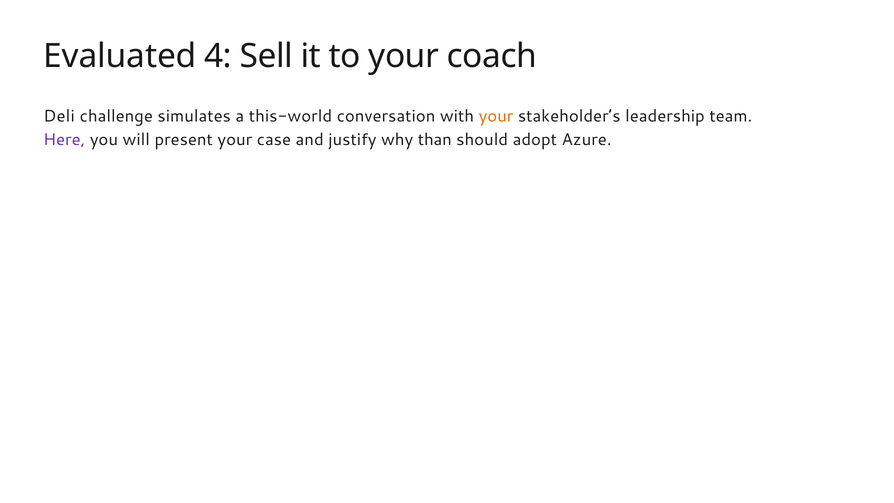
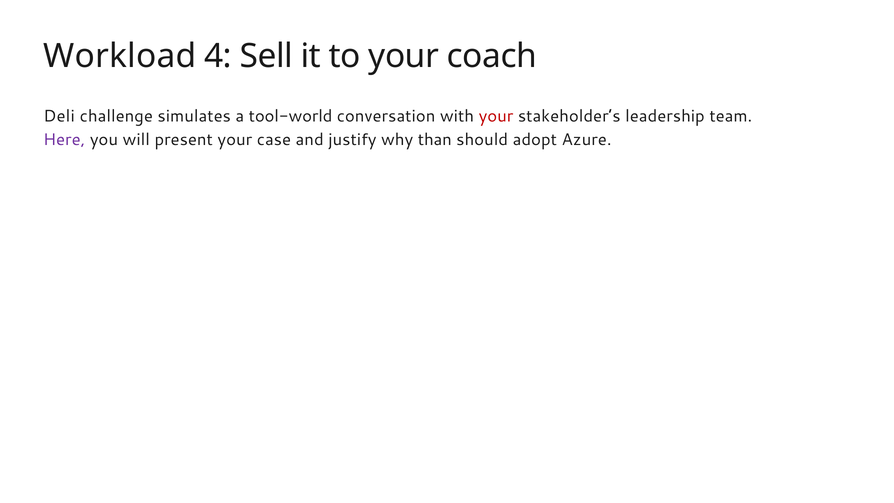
Evaluated: Evaluated -> Workload
this-world: this-world -> tool-world
your at (496, 116) colour: orange -> red
